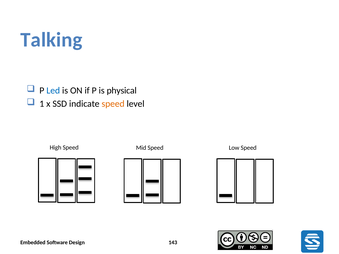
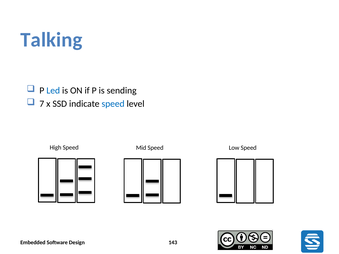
physical: physical -> sending
1: 1 -> 7
speed at (113, 104) colour: orange -> blue
